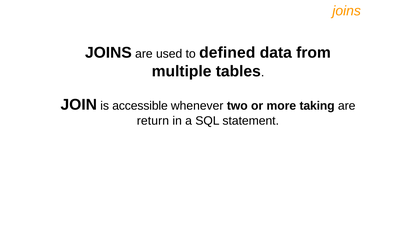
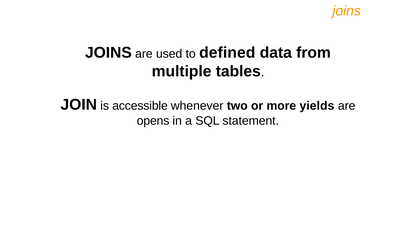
taking: taking -> yields
return: return -> opens
